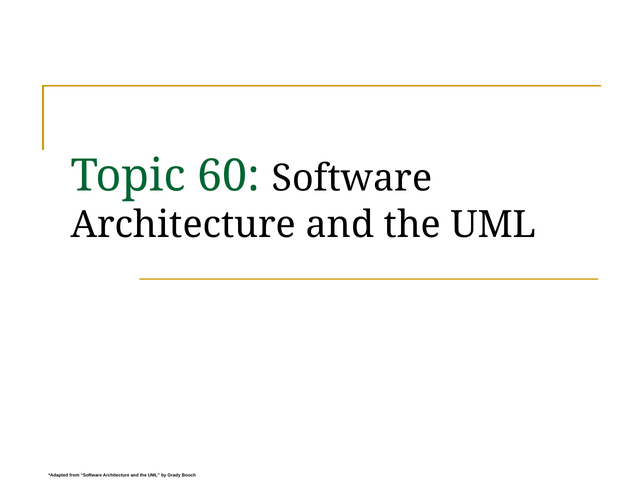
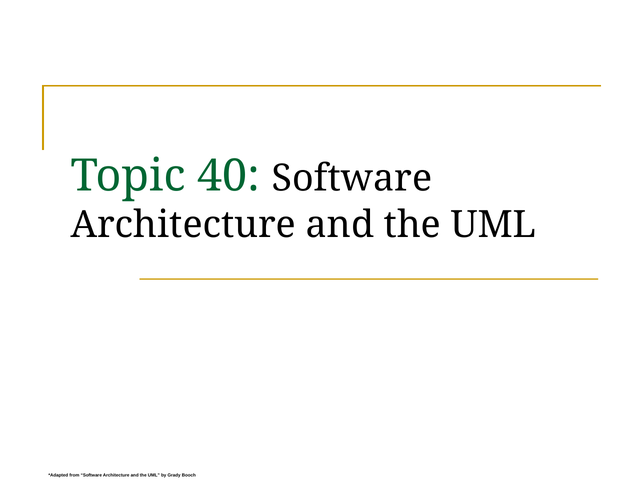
60: 60 -> 40
